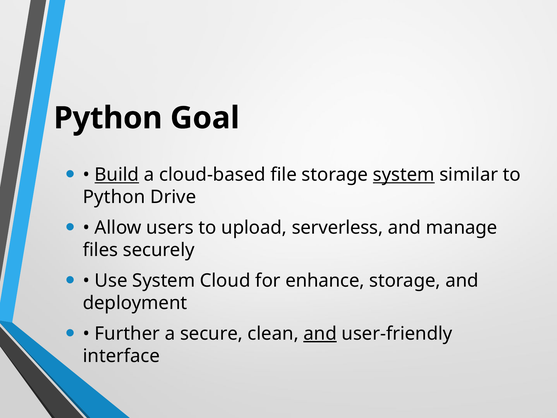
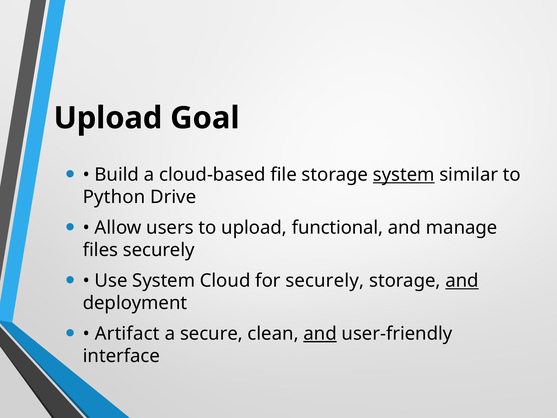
Python at (108, 118): Python -> Upload
Build underline: present -> none
serverless: serverless -> functional
for enhance: enhance -> securely
and at (462, 281) underline: none -> present
Further: Further -> Artifact
